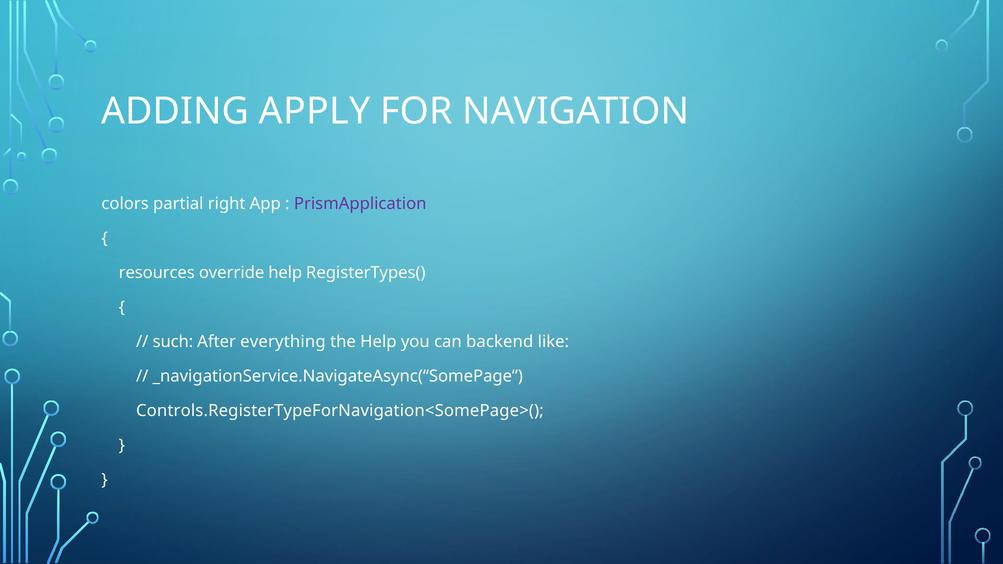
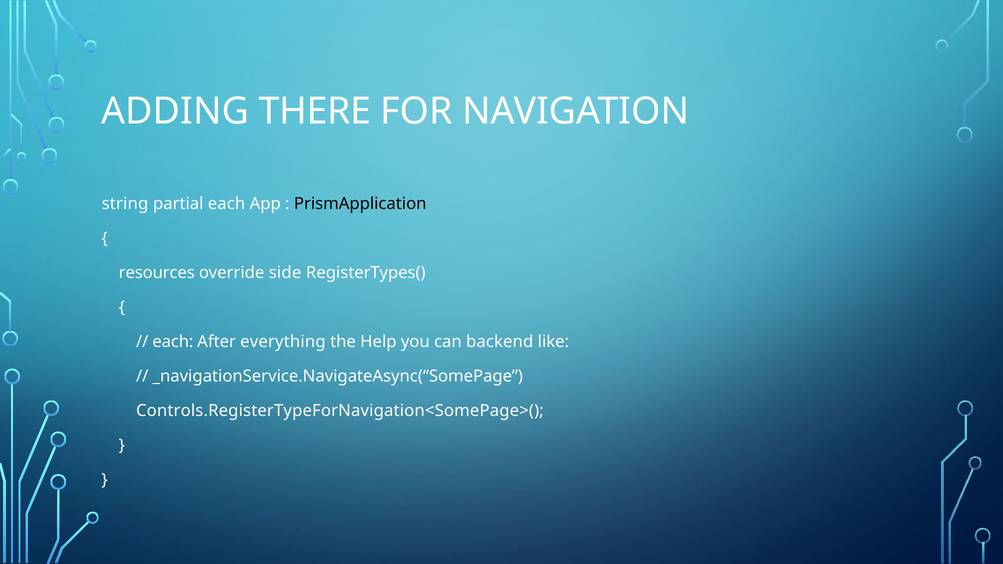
APPLY: APPLY -> THERE
colors: colors -> string
partial right: right -> each
PrismApplication colour: purple -> black
override help: help -> side
such at (173, 342): such -> each
